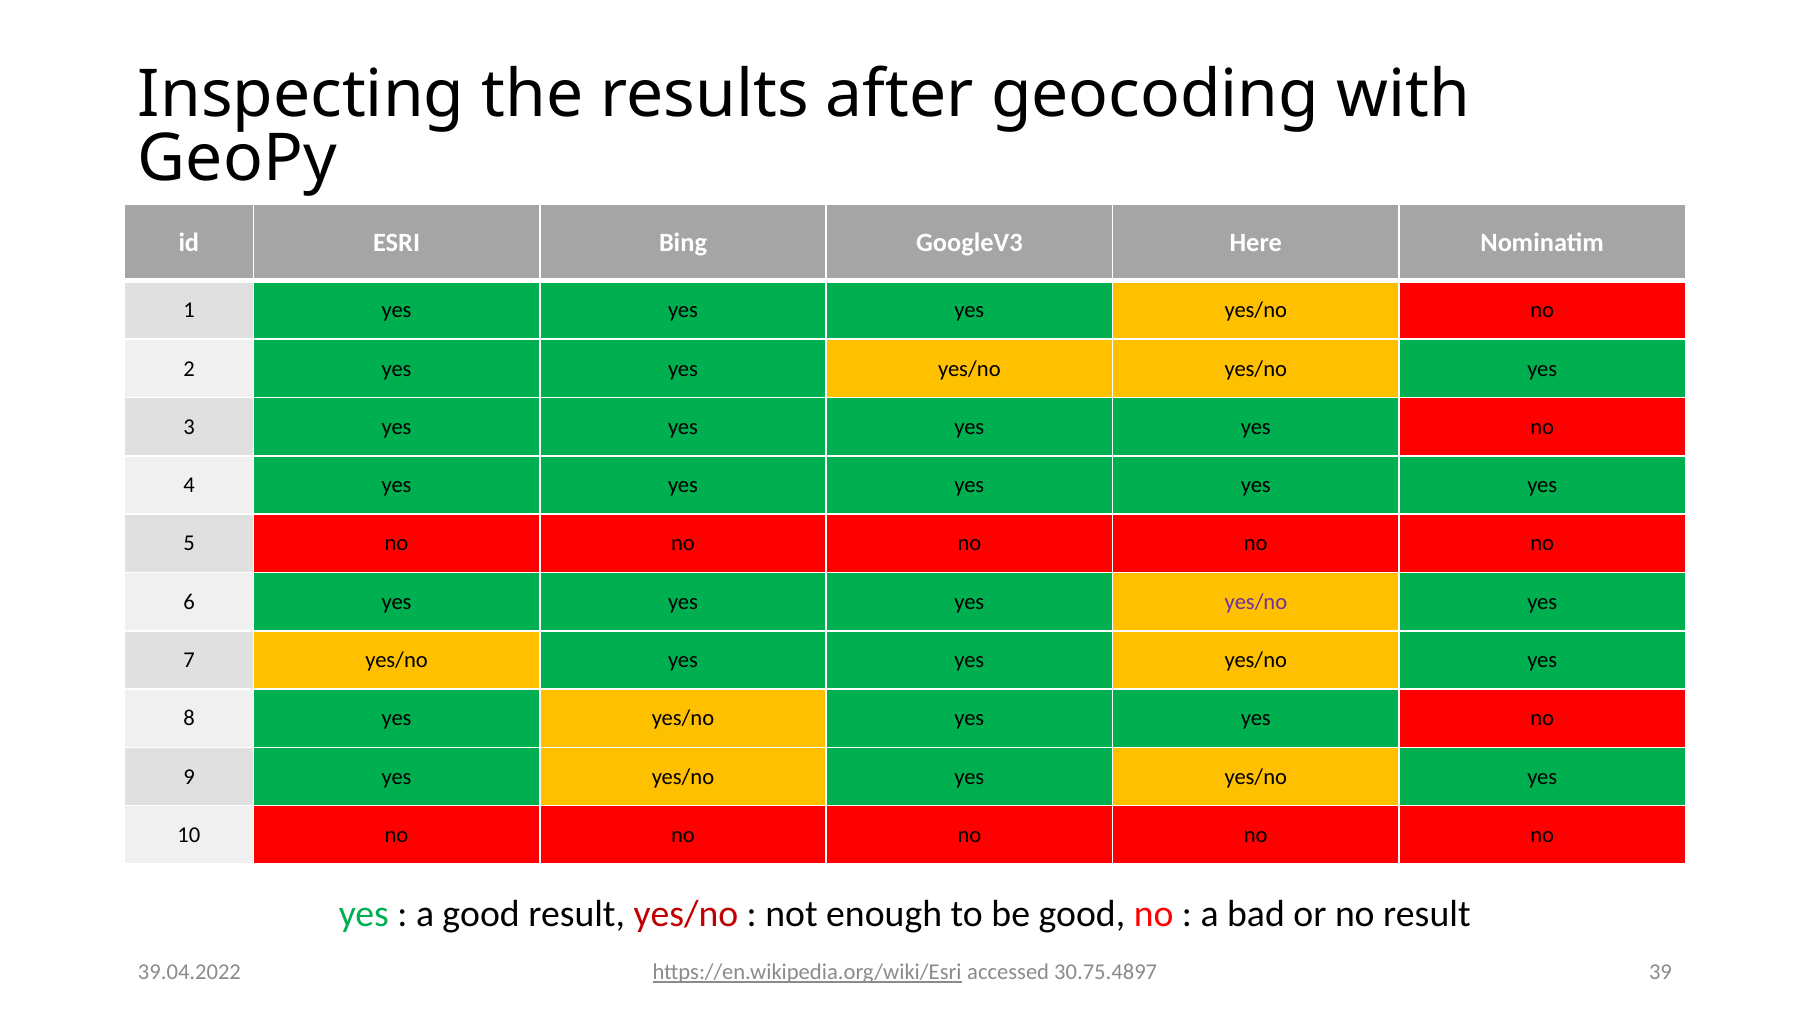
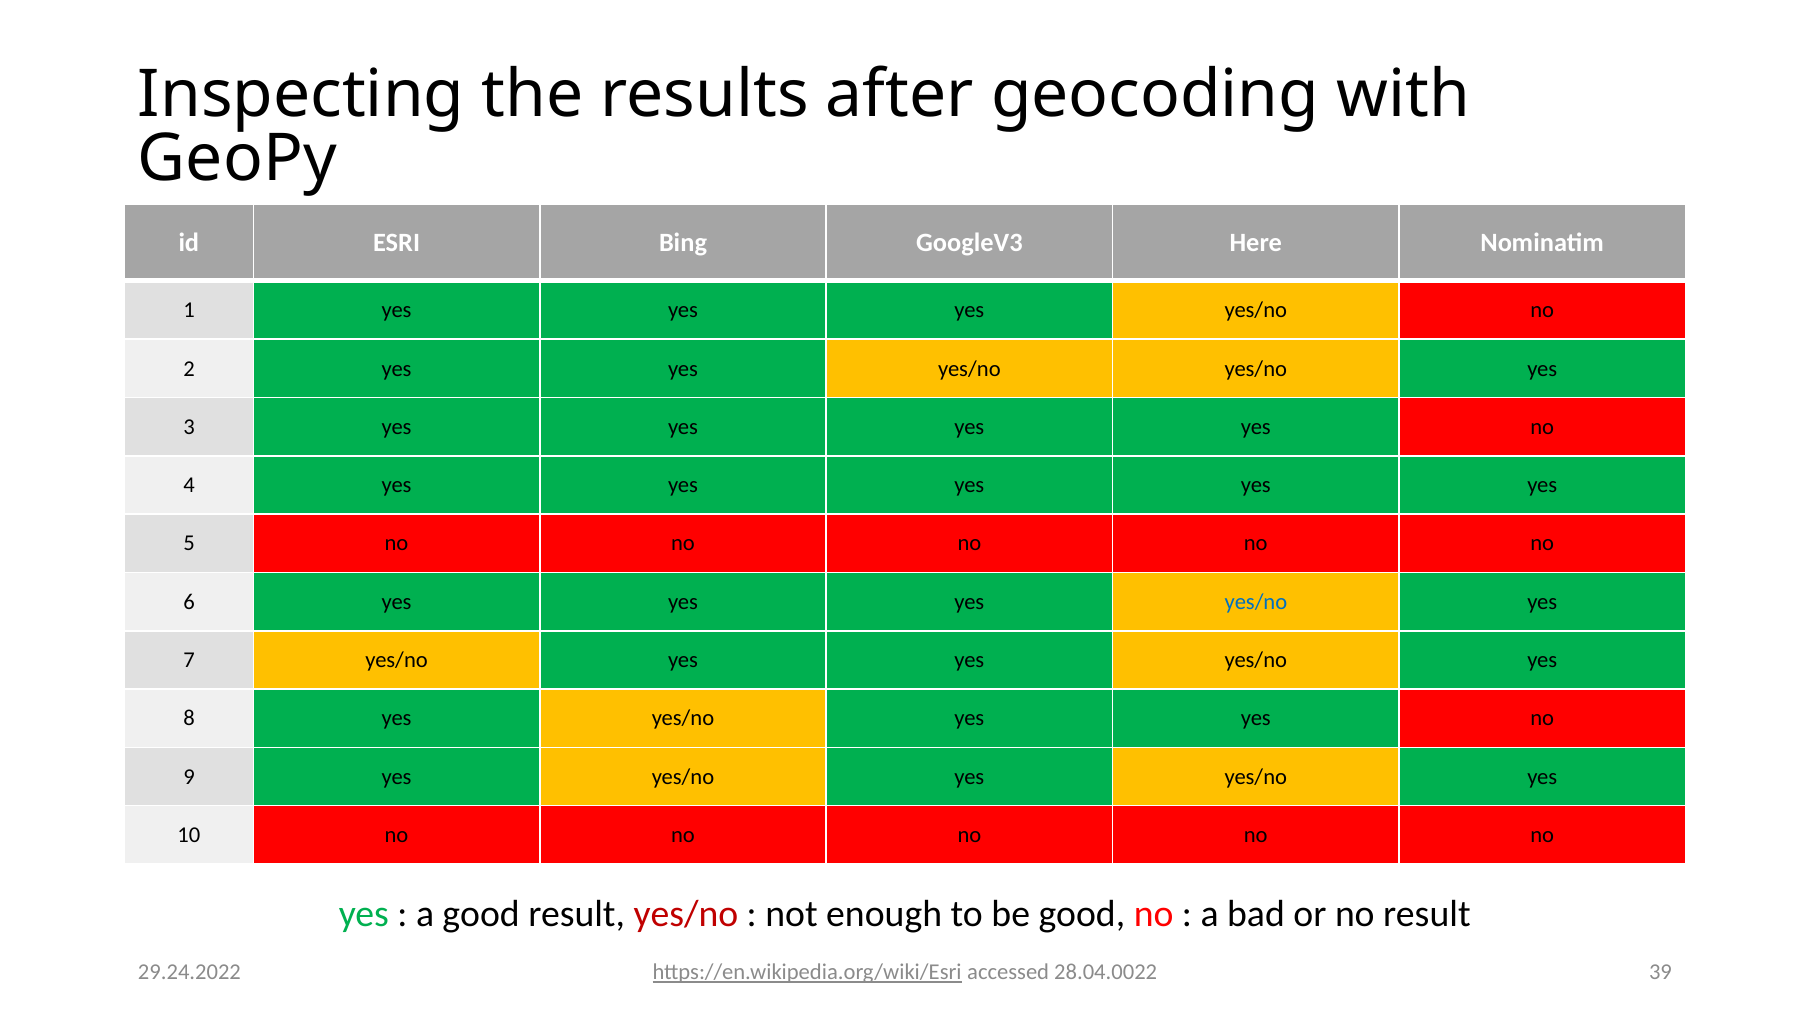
yes/no at (1256, 602) colour: purple -> blue
39.04.2022: 39.04.2022 -> 29.24.2022
30.75.4897: 30.75.4897 -> 28.04.0022
